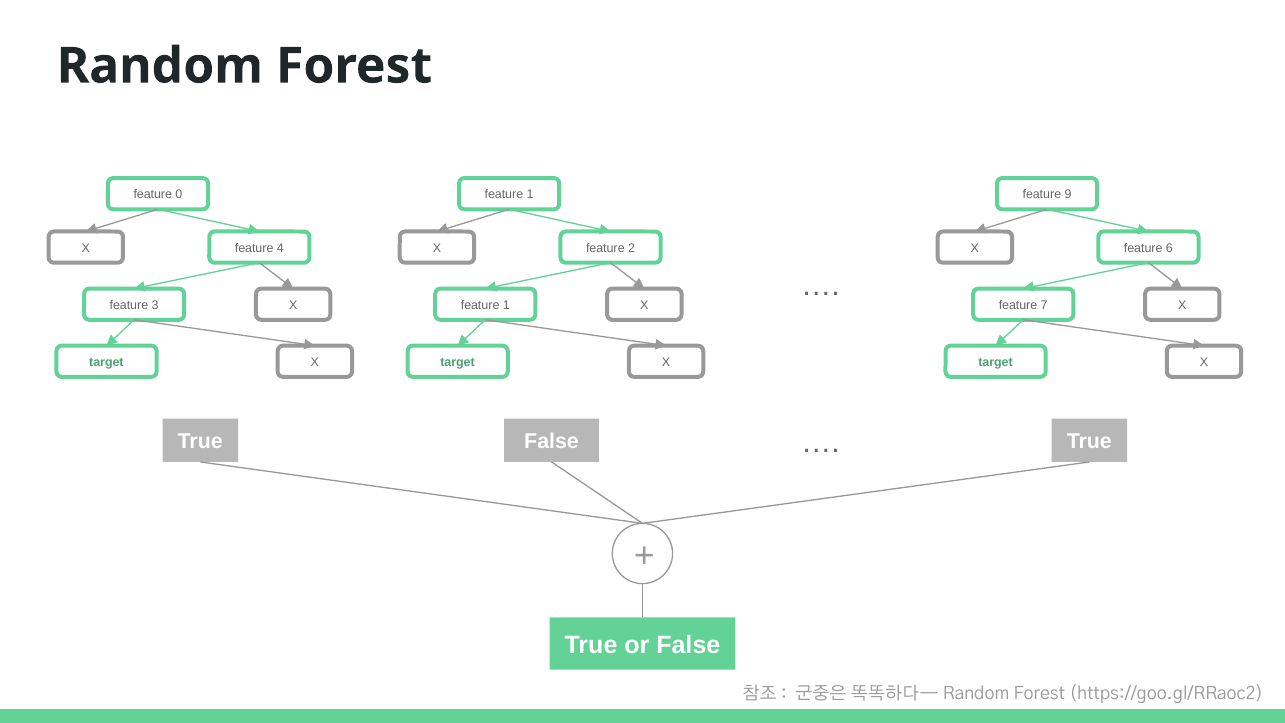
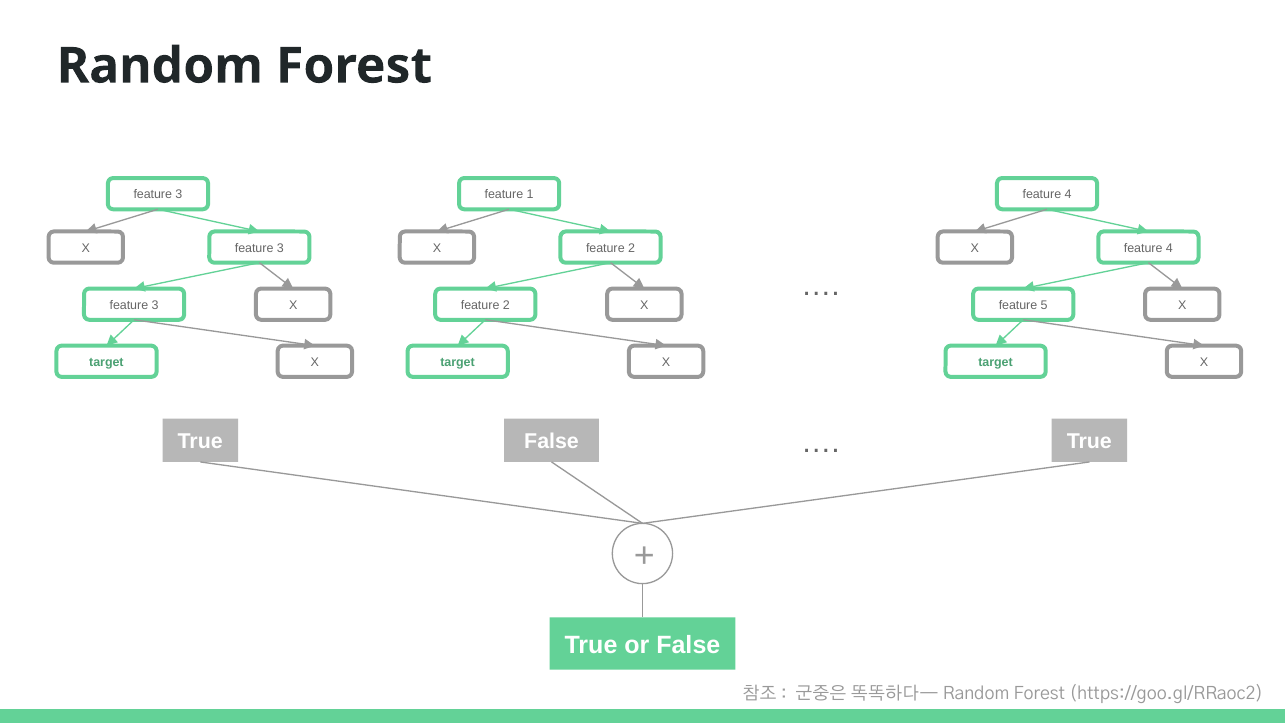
0 at (179, 194): 0 -> 3
9 at (1068, 194): 9 -> 4
X feature 4: 4 -> 3
X feature 6: 6 -> 4
1 at (506, 305): 1 -> 2
7: 7 -> 5
